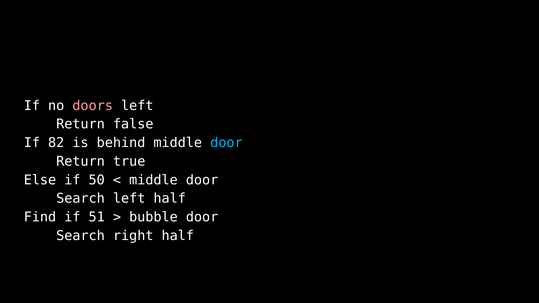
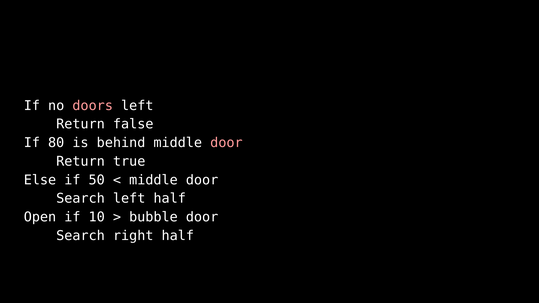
82: 82 -> 80
door at (226, 143) colour: light blue -> pink
Find: Find -> Open
51: 51 -> 10
